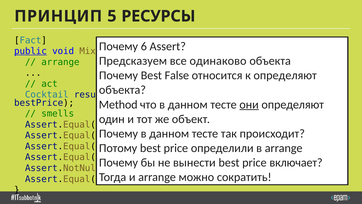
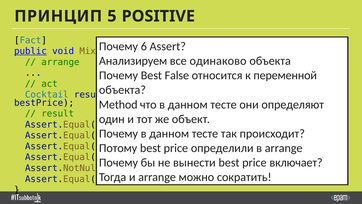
РЕСУРСЫ: РЕСУРСЫ -> POSITIVE
Предсказуем: Предсказуем -> Анализируем
к определяют: определяют -> переменной
они underline: present -> none
smells at (58, 113): smells -> result
